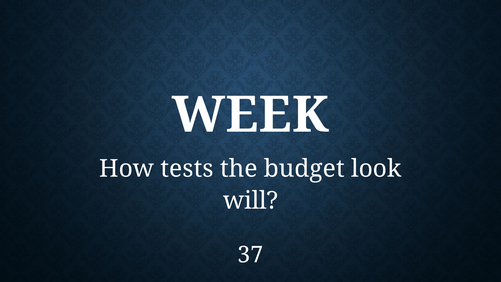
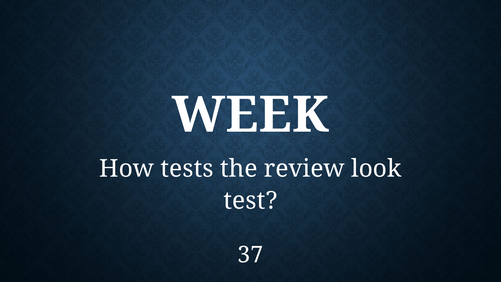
budget: budget -> review
will: will -> test
